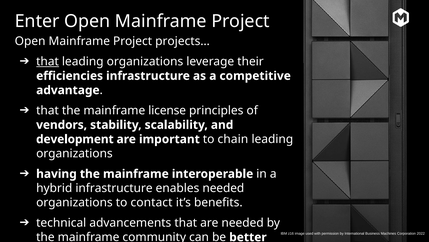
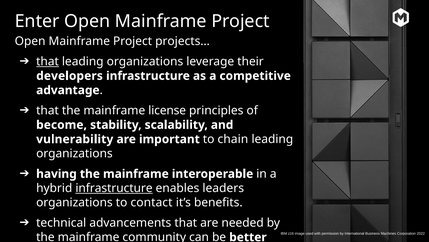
efficiencies: efficiencies -> developers
vendors: vendors -> become
development: development -> vulnerability
infrastructure at (114, 188) underline: none -> present
enables needed: needed -> leaders
